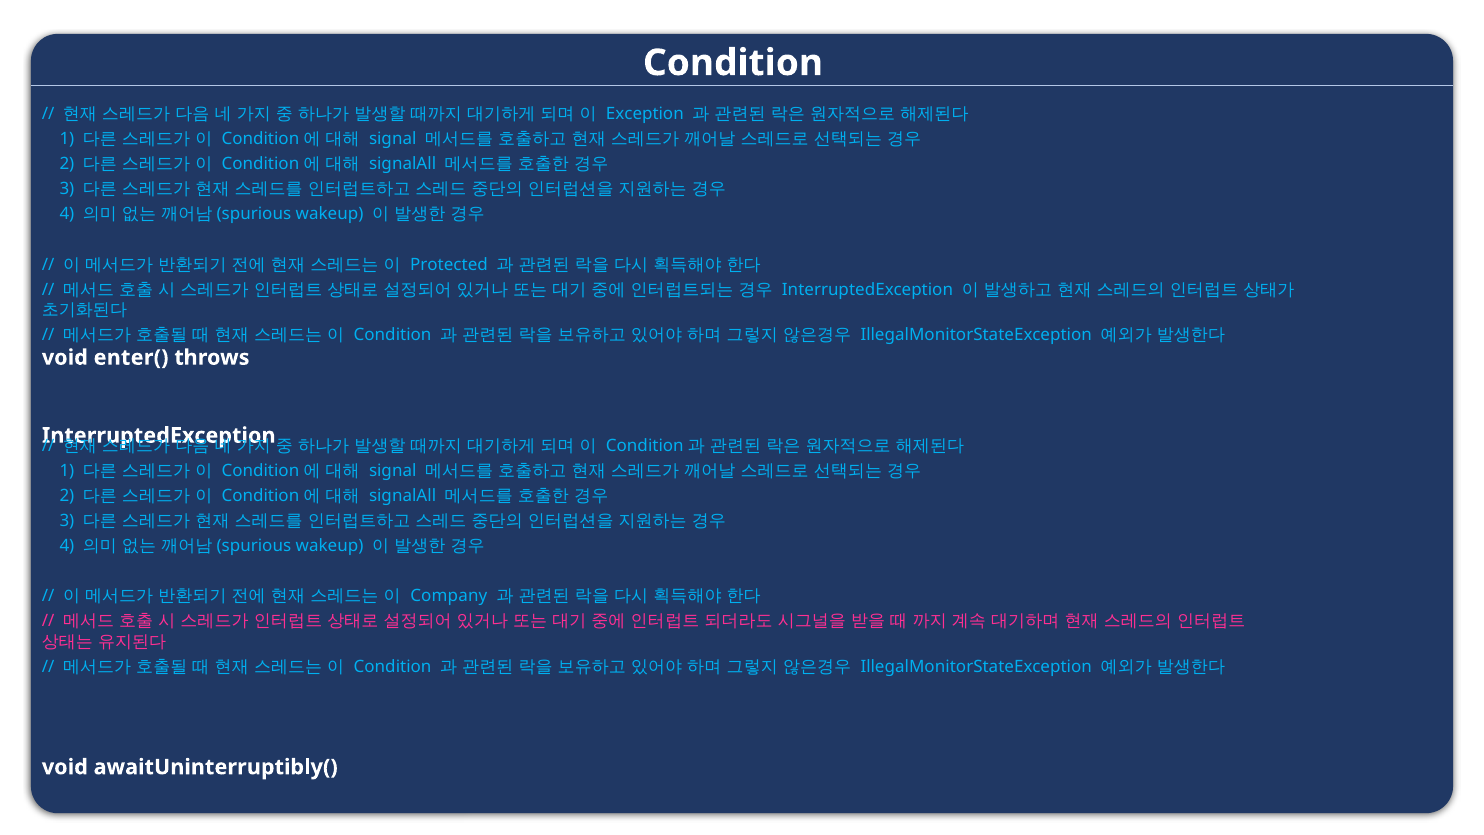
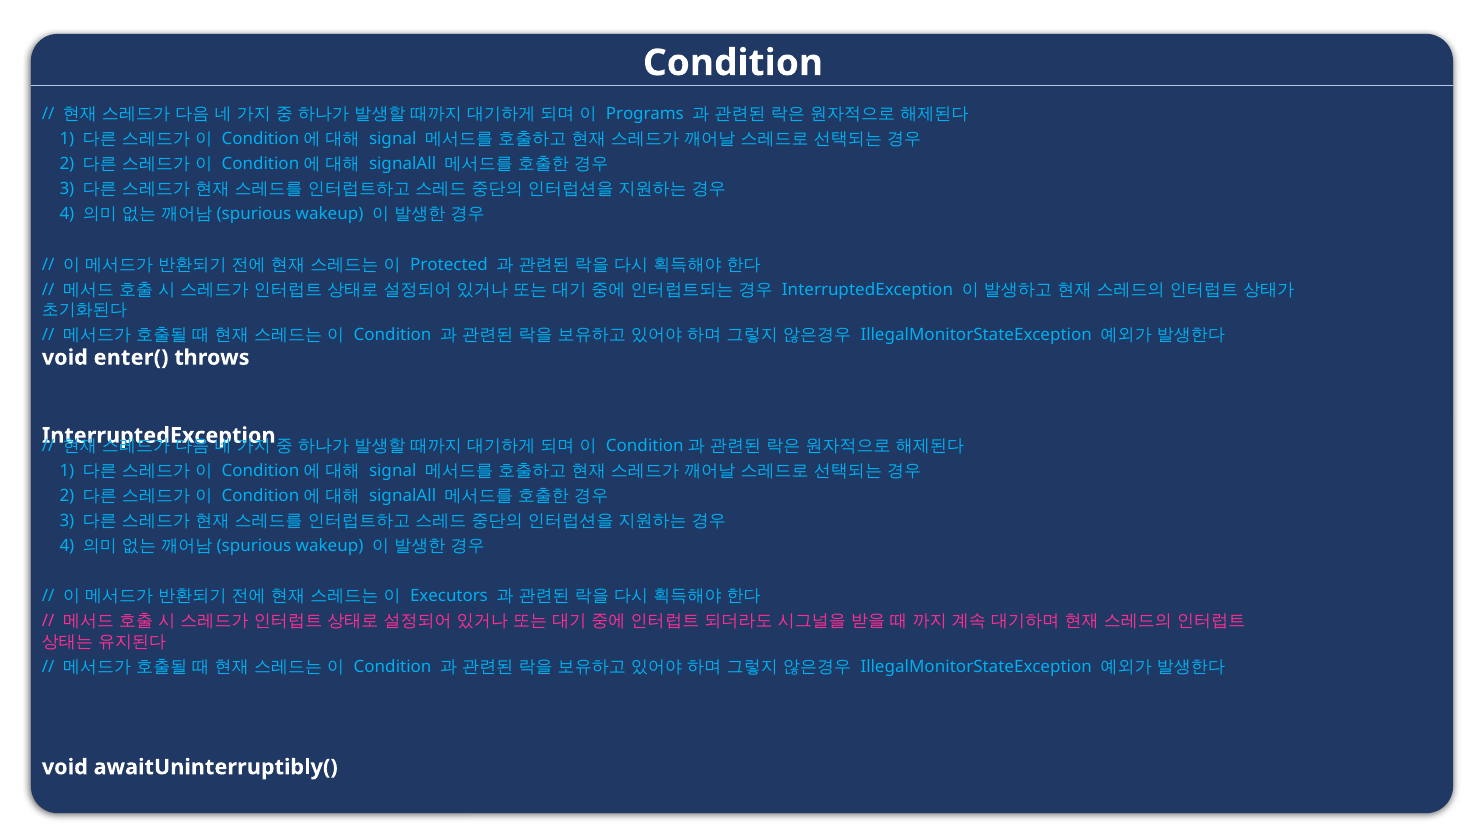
Exception: Exception -> Programs
Company: Company -> Executors
